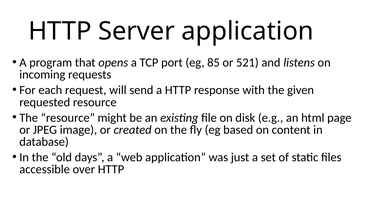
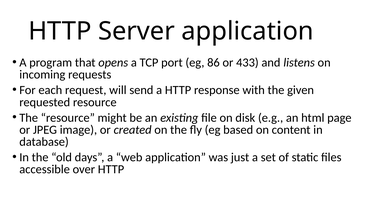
85: 85 -> 86
521: 521 -> 433
